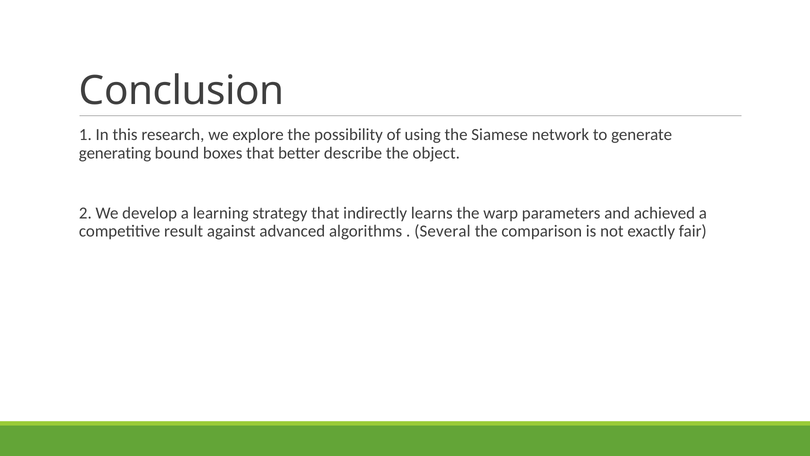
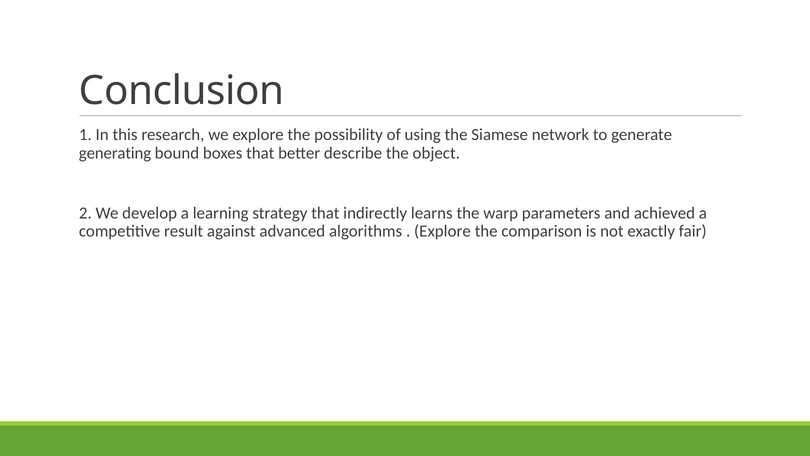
Several at (442, 231): Several -> Explore
